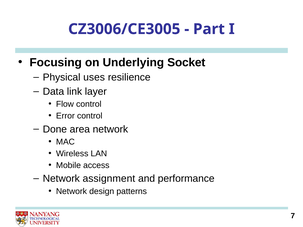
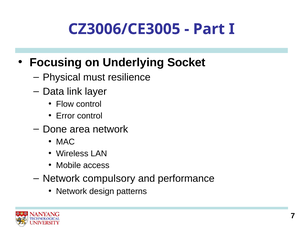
uses: uses -> must
assignment: assignment -> compulsory
